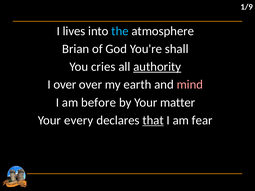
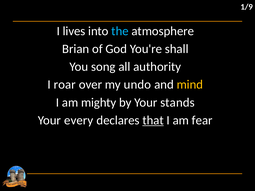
cries: cries -> song
authority underline: present -> none
I over: over -> roar
earth: earth -> undo
mind colour: pink -> yellow
before: before -> mighty
matter: matter -> stands
